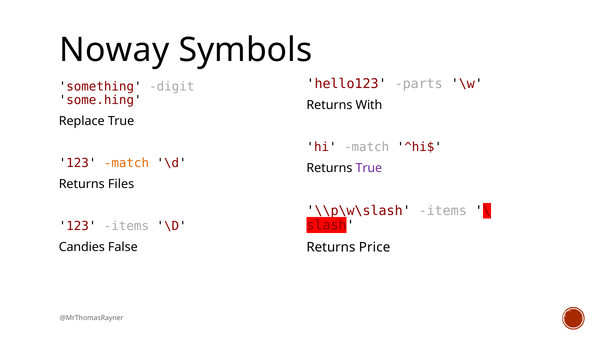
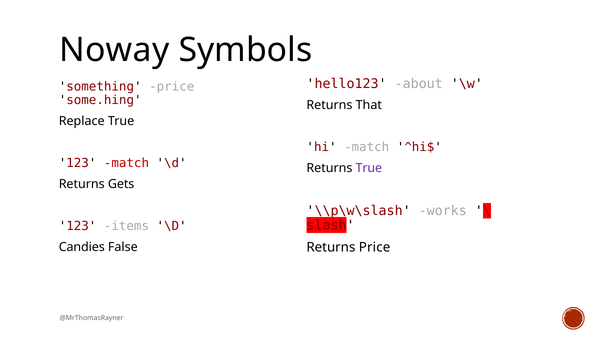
parts: parts -> about
something digit: digit -> price
With: With -> That
match at (126, 163) colour: orange -> red
Files: Files -> Gets
\\p\w\slash items: items -> works
